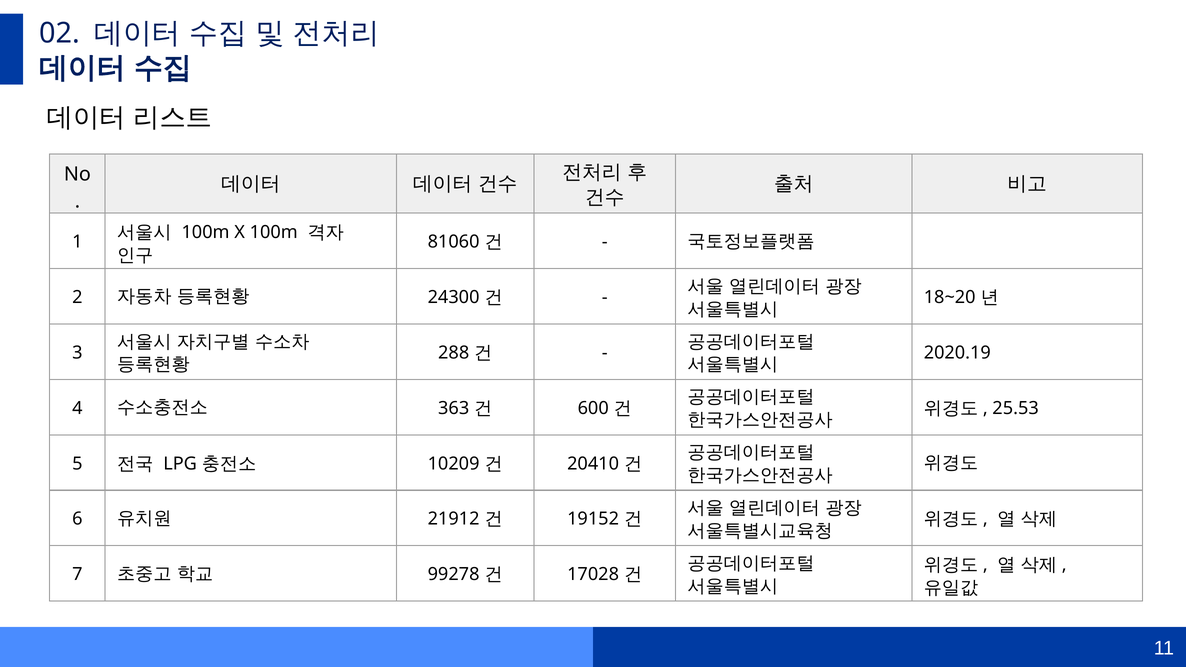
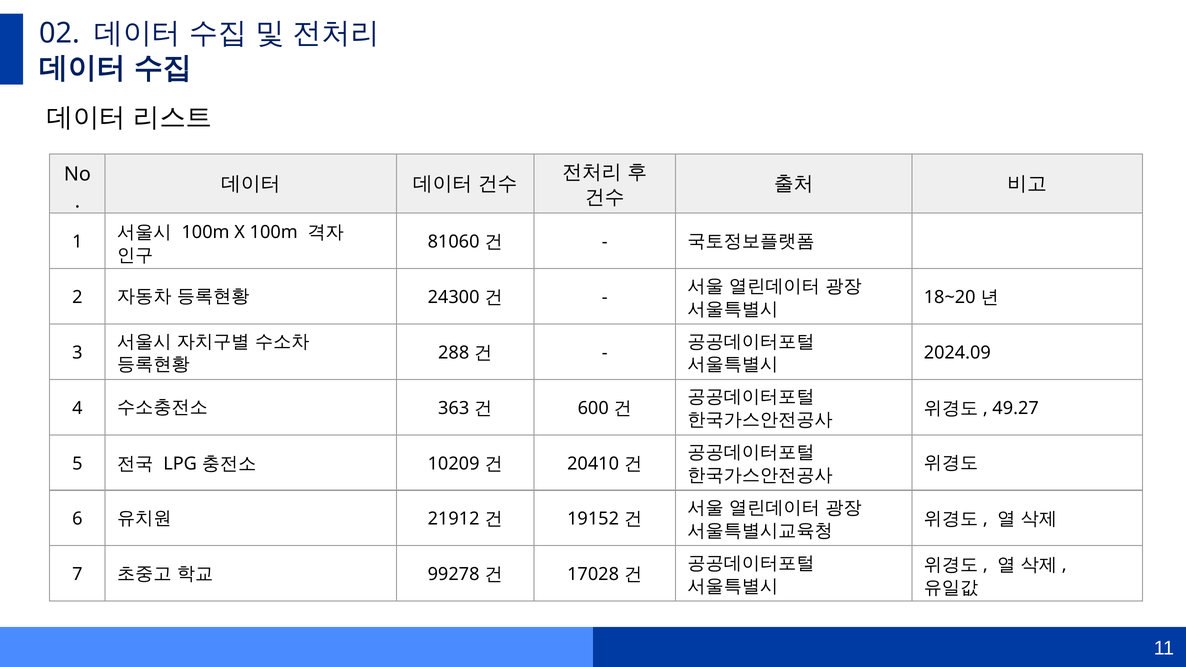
2020.19: 2020.19 -> 2024.09
25.53: 25.53 -> 49.27
